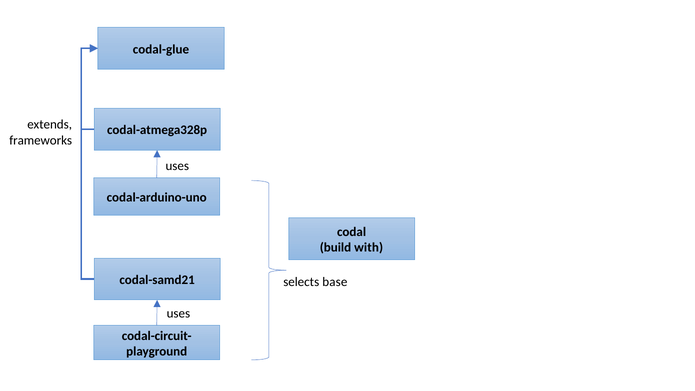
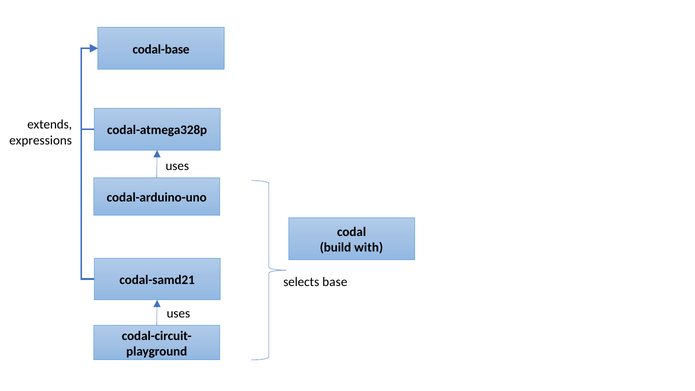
codal-glue: codal-glue -> codal-base
frameworks: frameworks -> expressions
